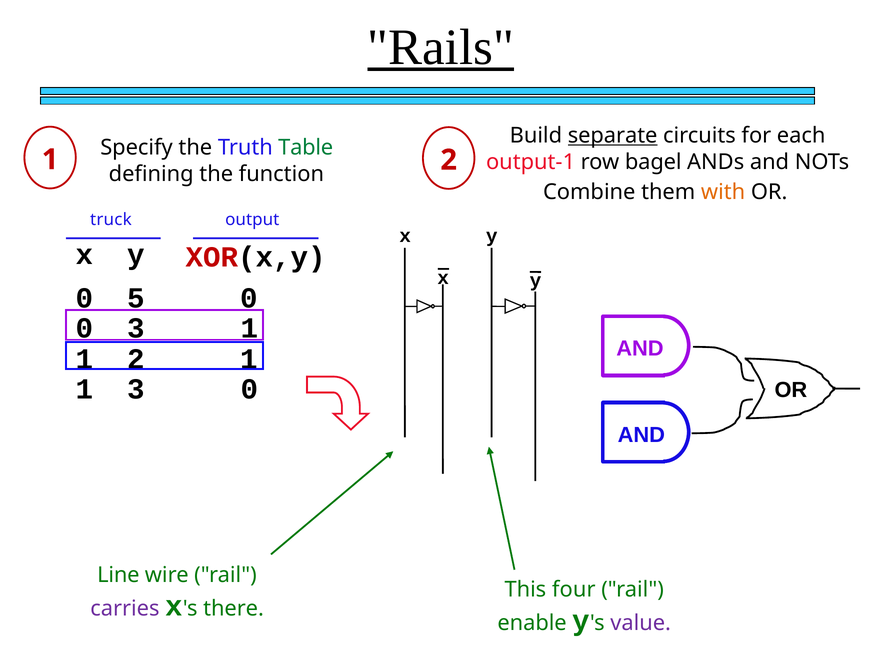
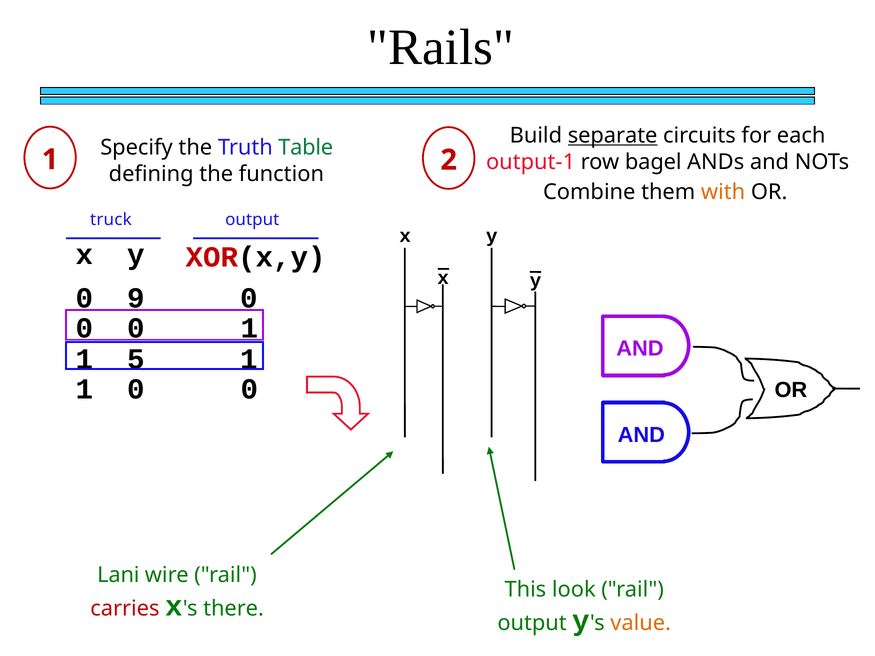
Rails underline: present -> none
5: 5 -> 9
0 3: 3 -> 0
1 2: 2 -> 5
3 at (136, 389): 3 -> 0
Line: Line -> Lani
four: four -> look
carries colour: purple -> red
enable at (532, 623): enable -> output
value colour: purple -> orange
